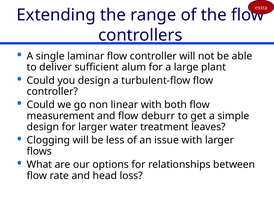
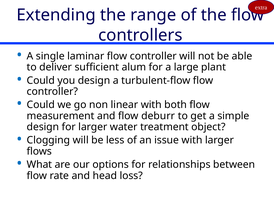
leaves: leaves -> object
